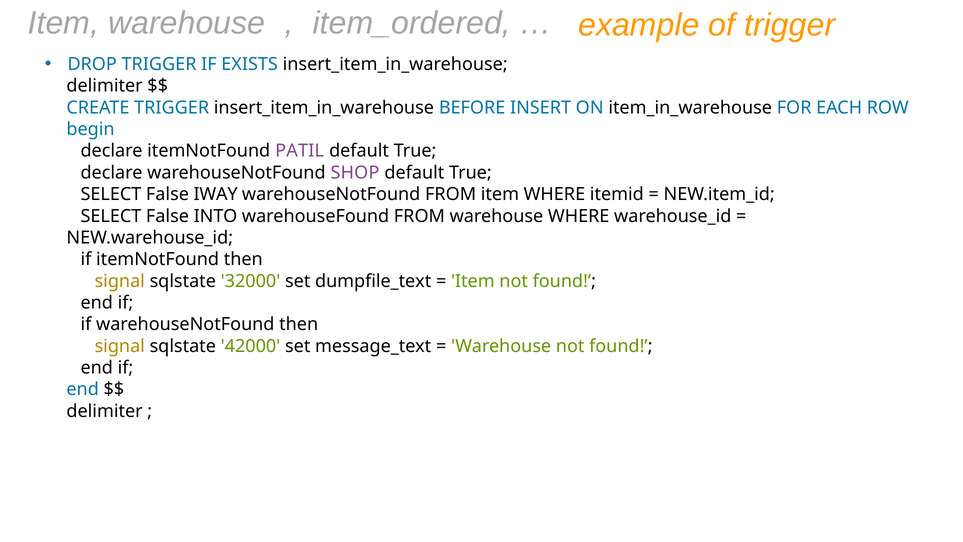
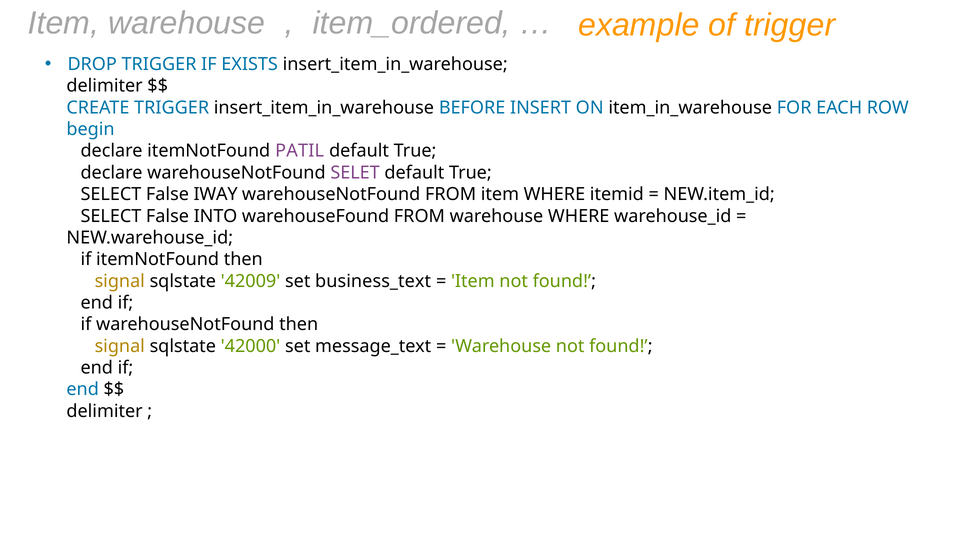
SHOP: SHOP -> SELET
32000: 32000 -> 42009
dumpfile_text: dumpfile_text -> business_text
